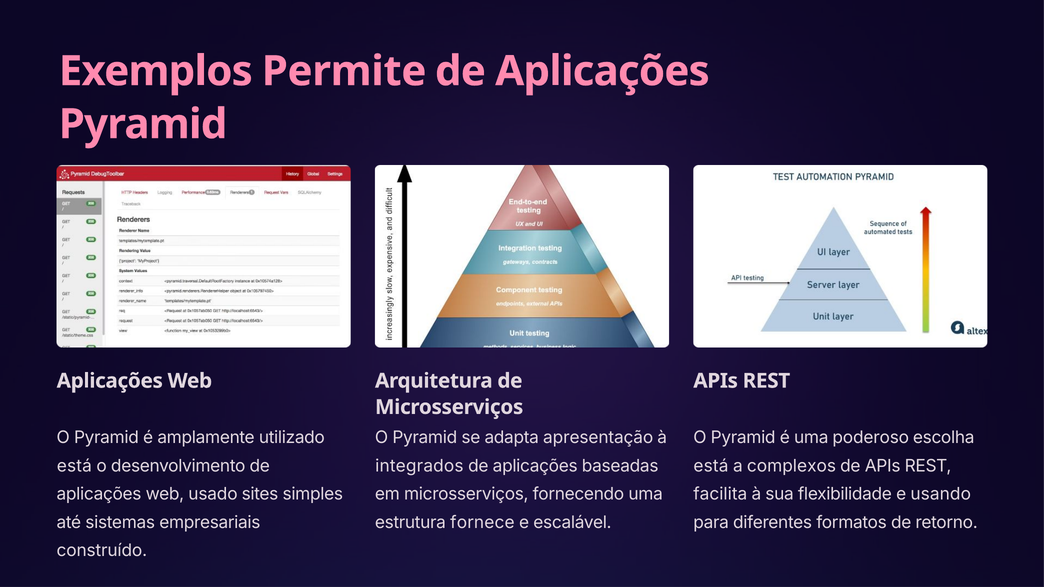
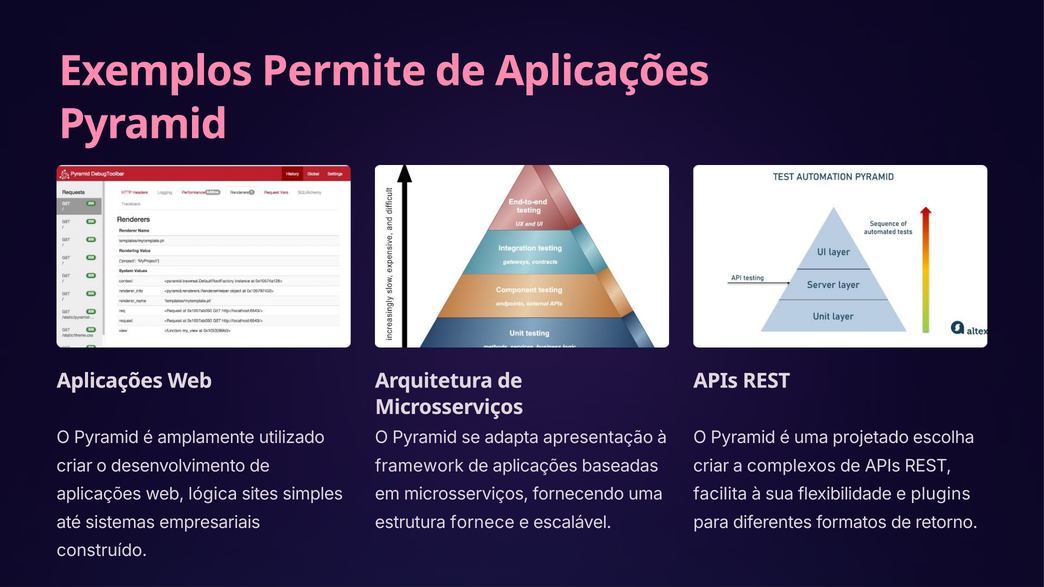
poderoso: poderoso -> projetado
está at (74, 466): está -> criar
integrados: integrados -> framework
está at (711, 466): está -> criar
usado: usado -> lógica
usando: usando -> plugins
